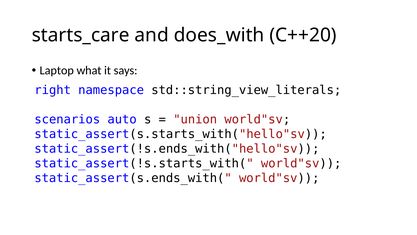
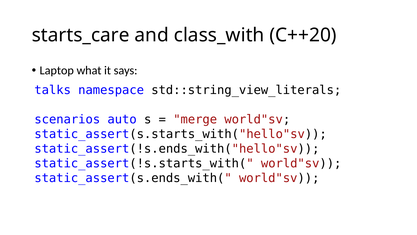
does_with: does_with -> class_with
right: right -> talks
union: union -> merge
